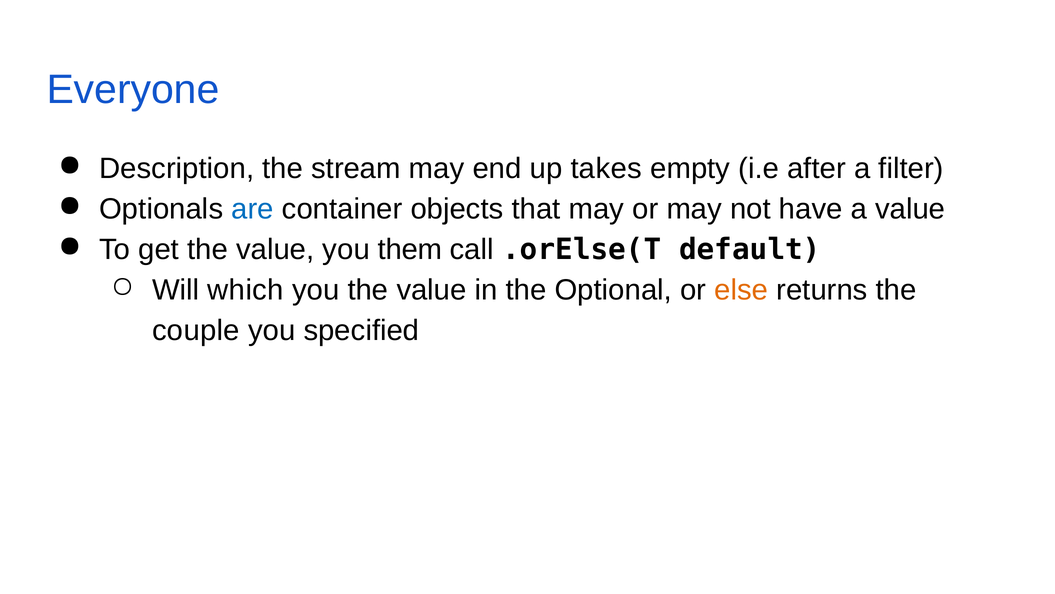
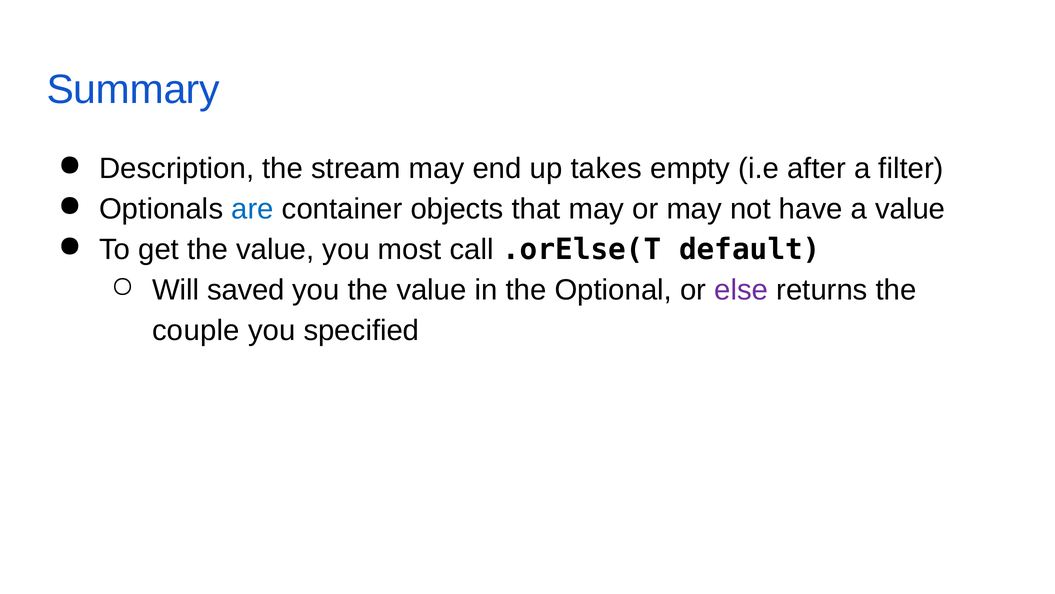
Everyone: Everyone -> Summary
them: them -> most
which: which -> saved
else colour: orange -> purple
